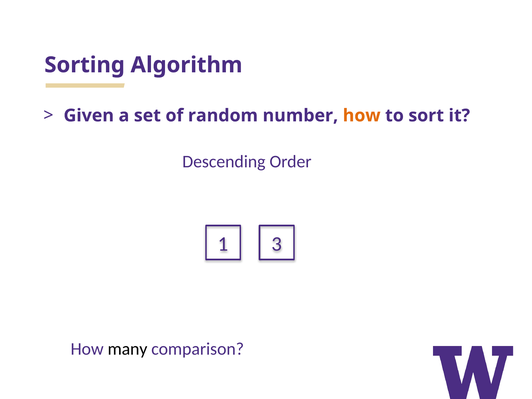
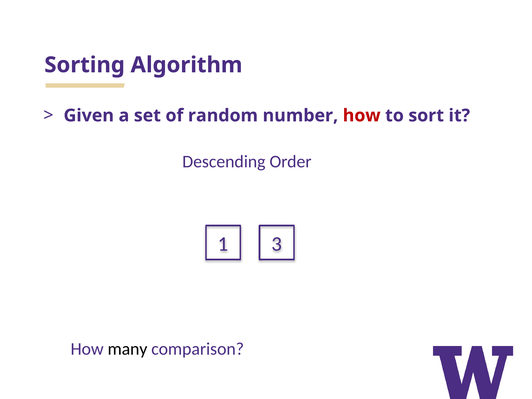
how at (362, 116) colour: orange -> red
